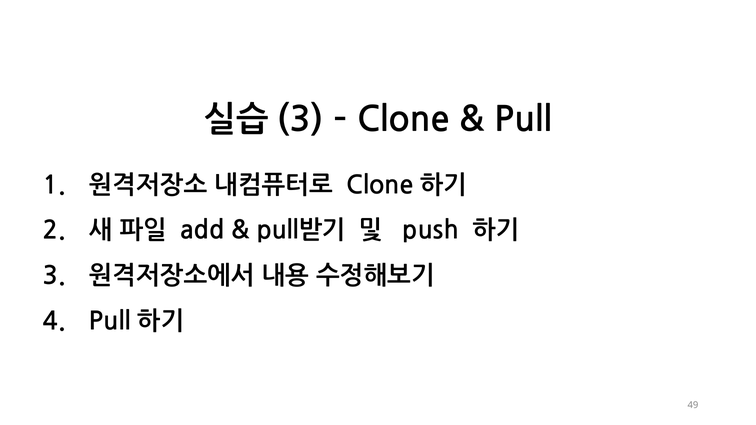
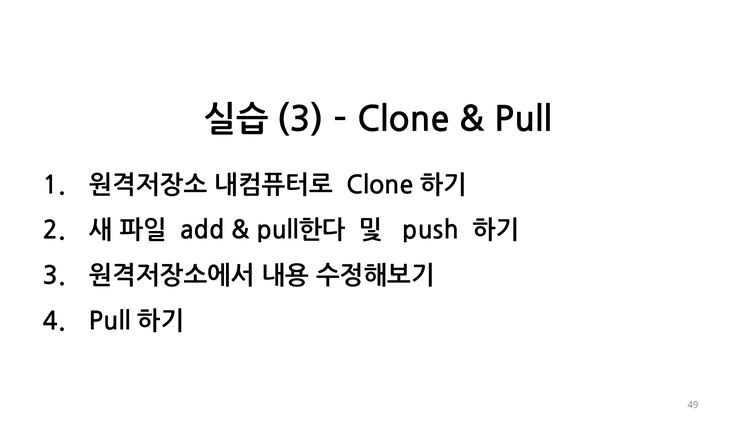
pull받기: pull받기 -> pull한다
